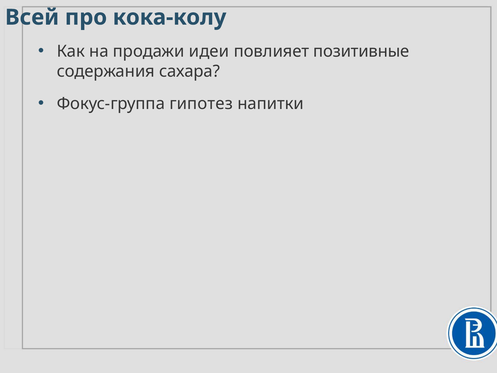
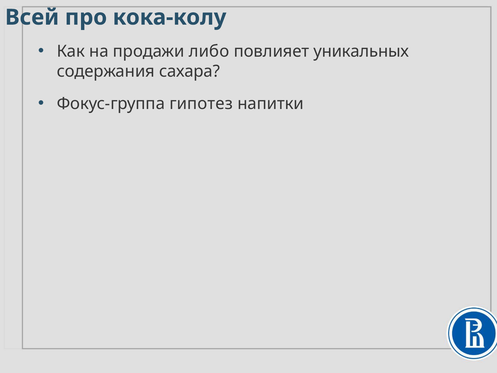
идеи: идеи -> либо
позитивные: позитивные -> уникальных
